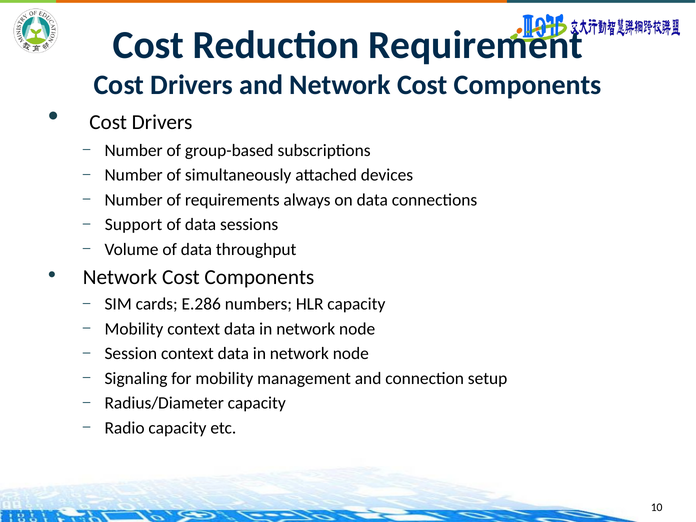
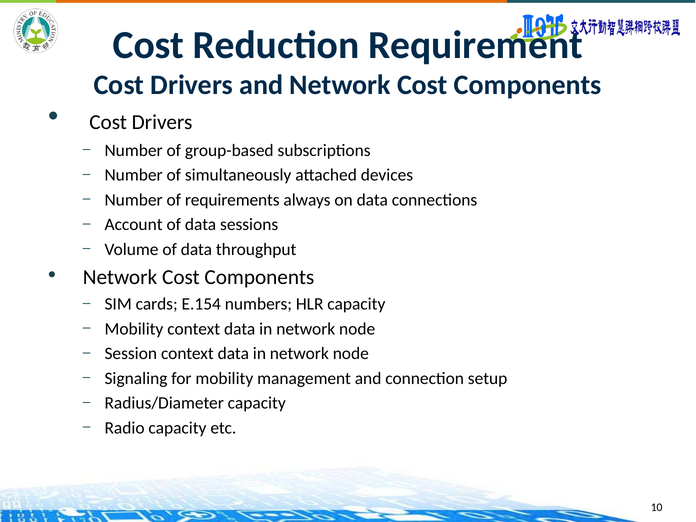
Support: Support -> Account
E.286: E.286 -> E.154
